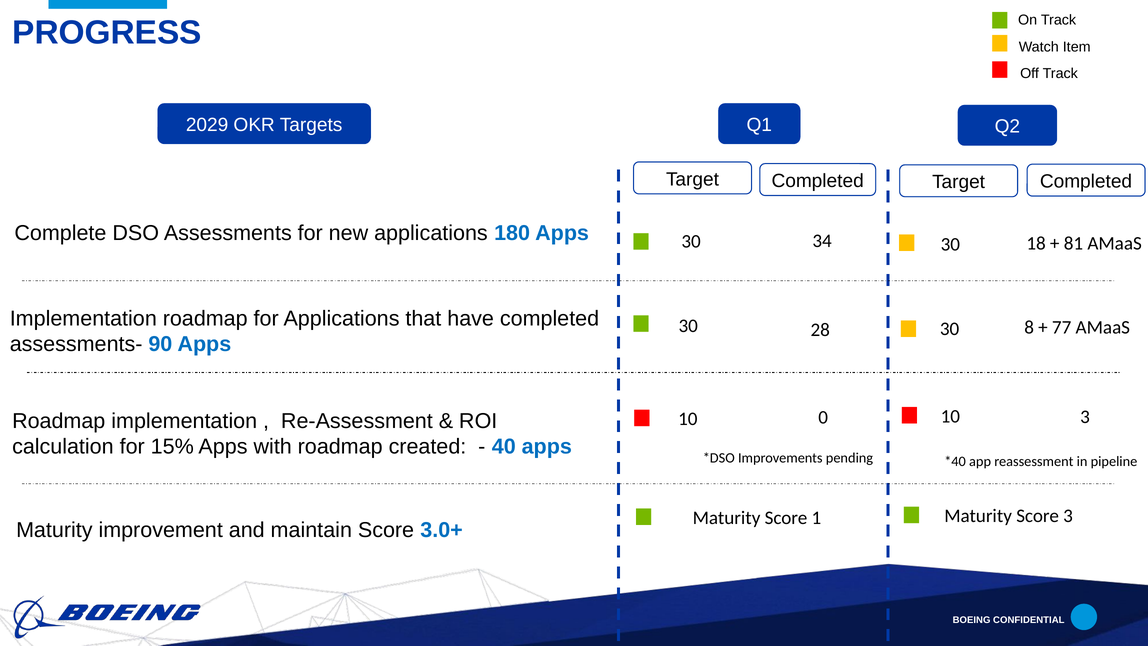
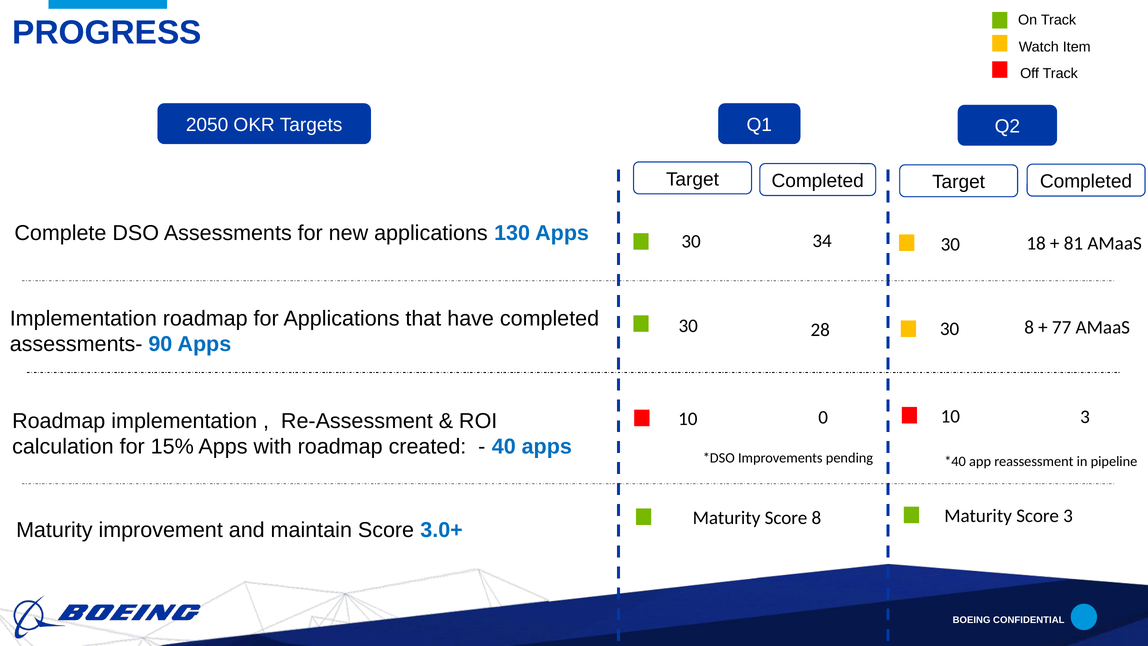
2029: 2029 -> 2050
180: 180 -> 130
Score 1: 1 -> 8
